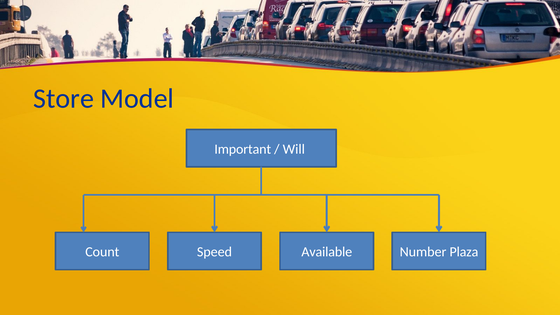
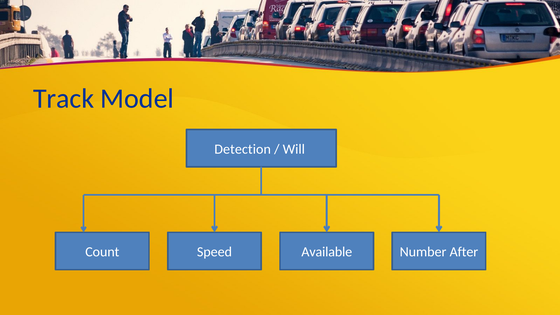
Store: Store -> Track
Important: Important -> Detection
Plaza: Plaza -> After
